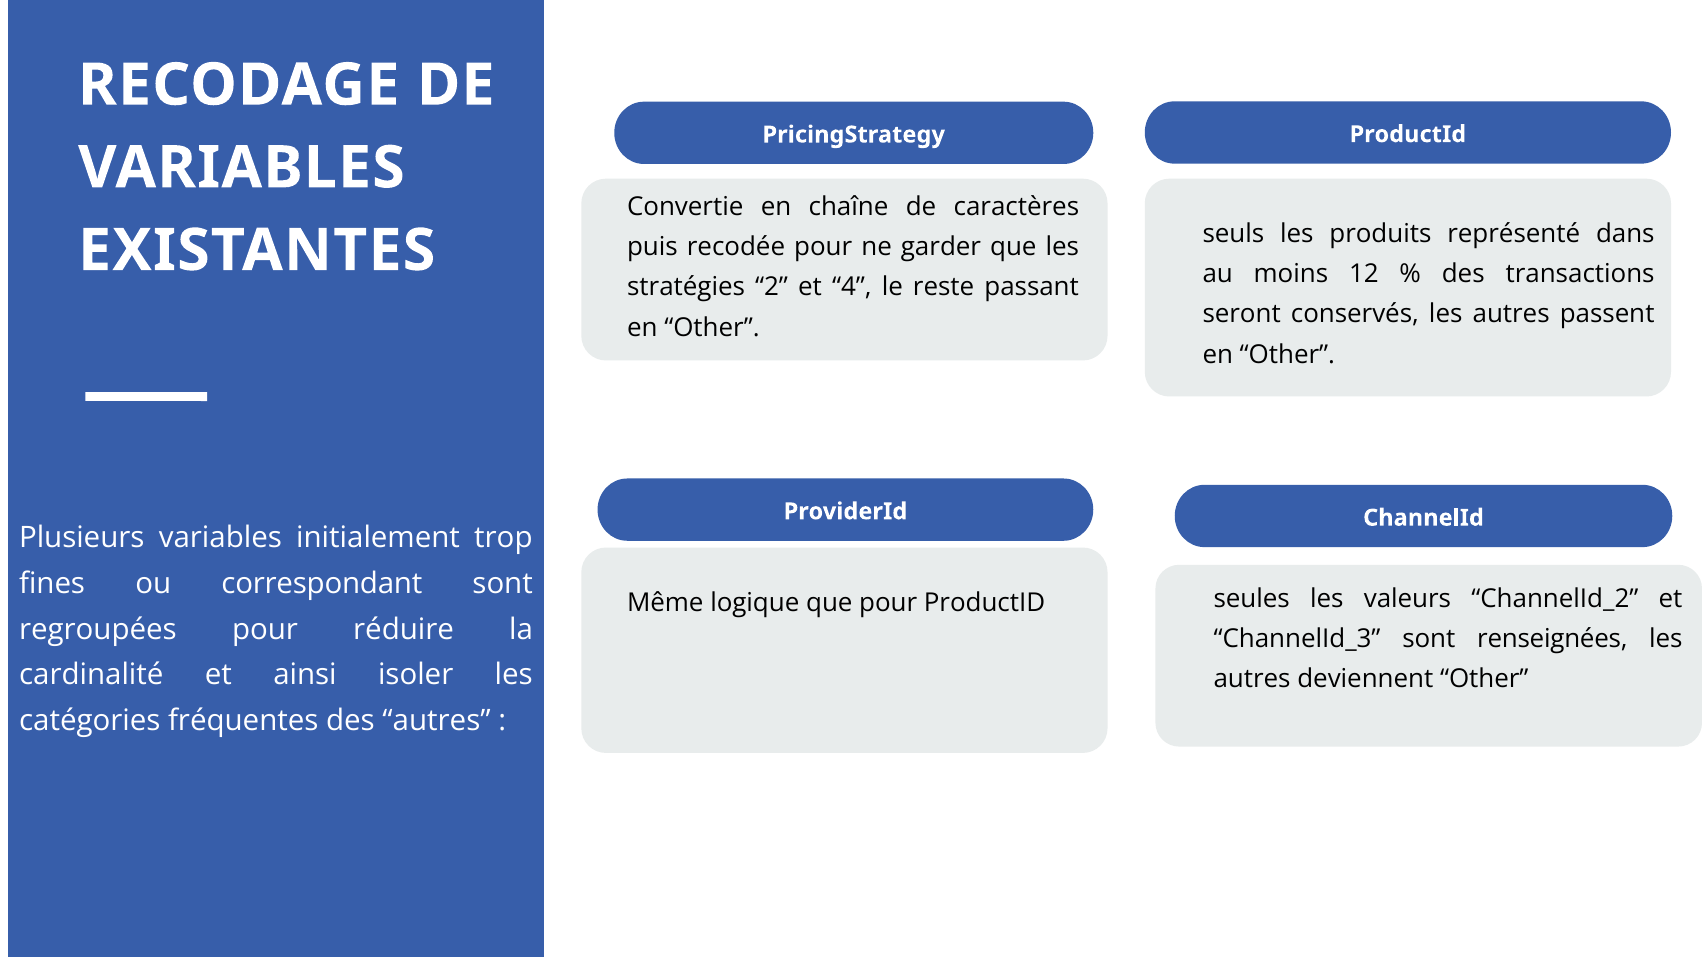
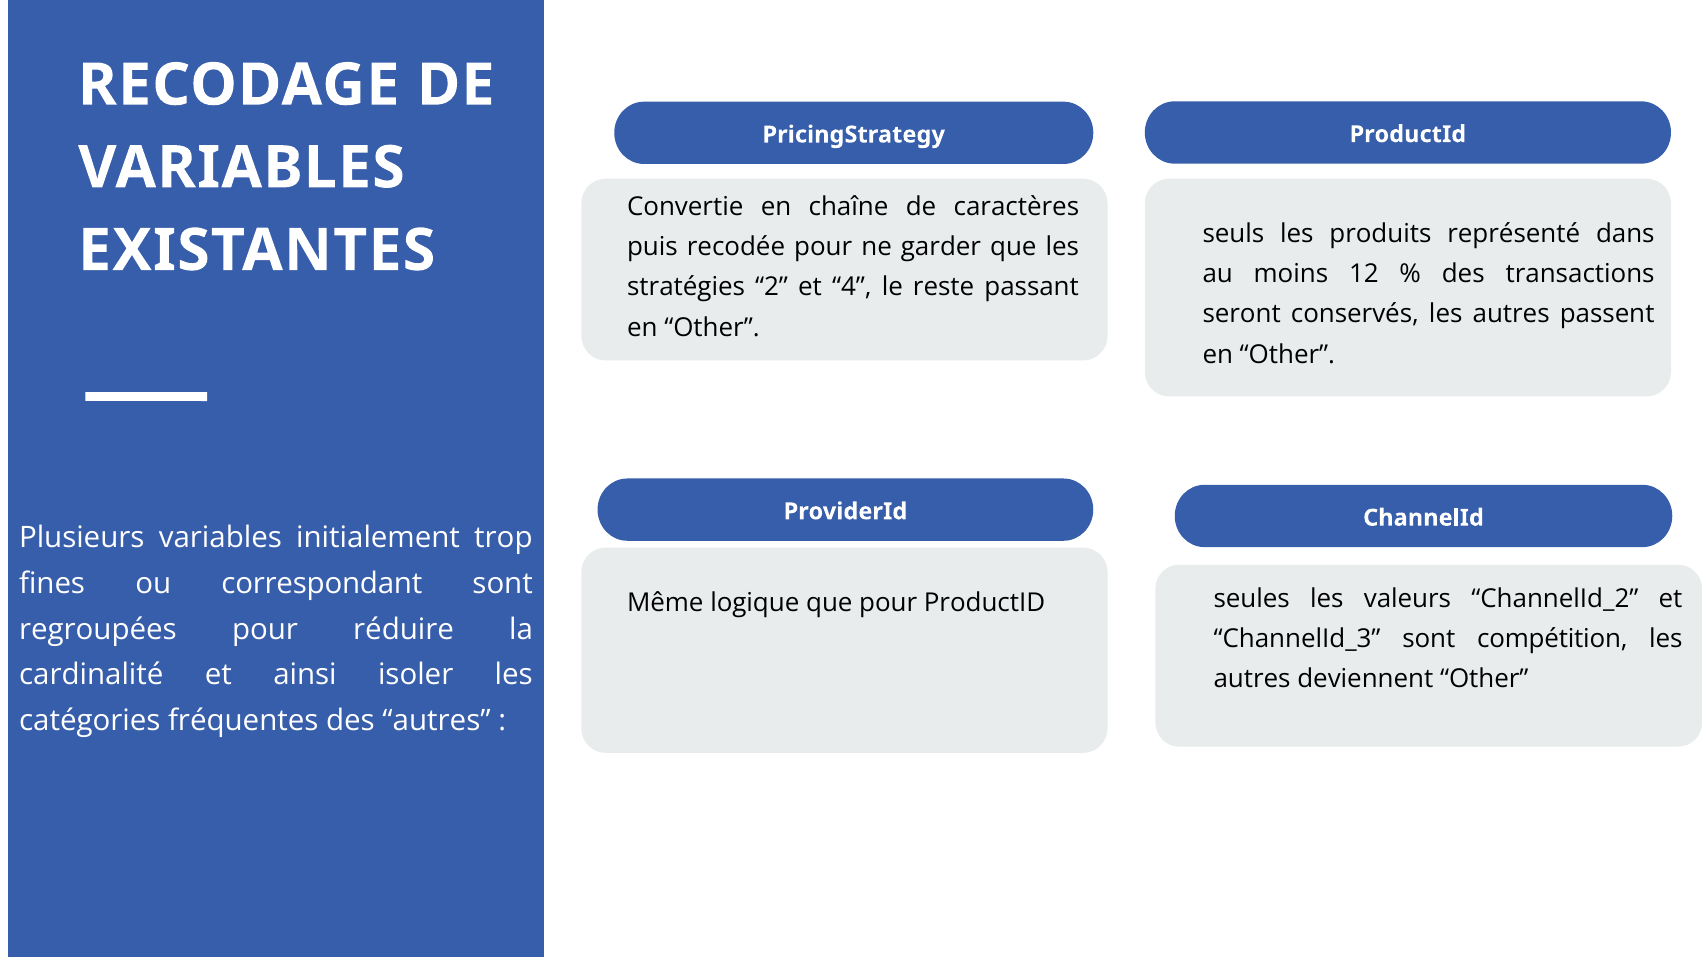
renseignées: renseignées -> compétition
